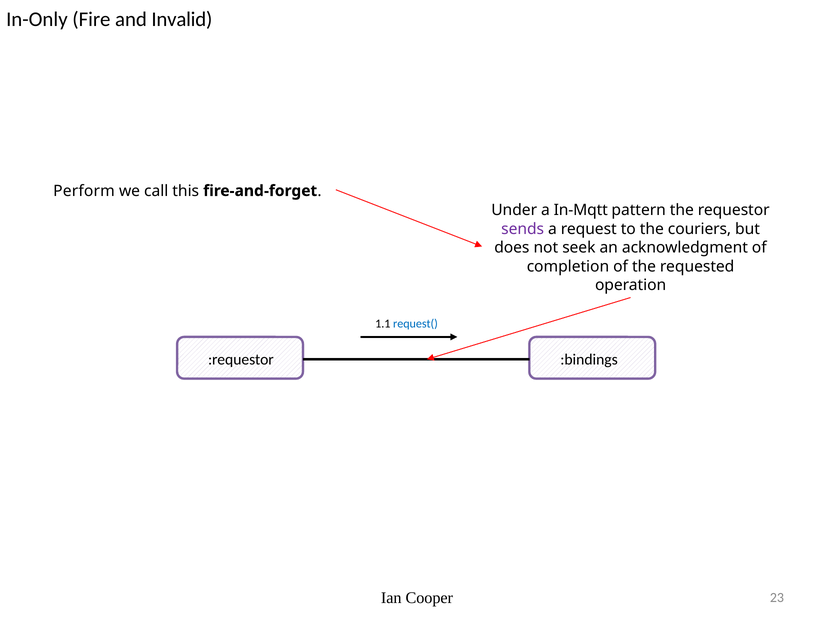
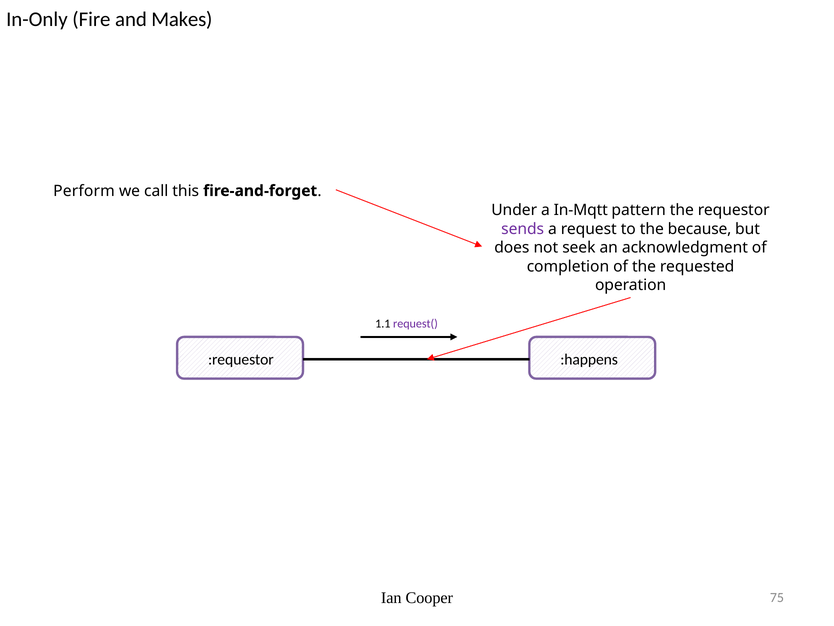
Invalid: Invalid -> Makes
couriers: couriers -> because
request( colour: blue -> purple
:bindings: :bindings -> :happens
23: 23 -> 75
